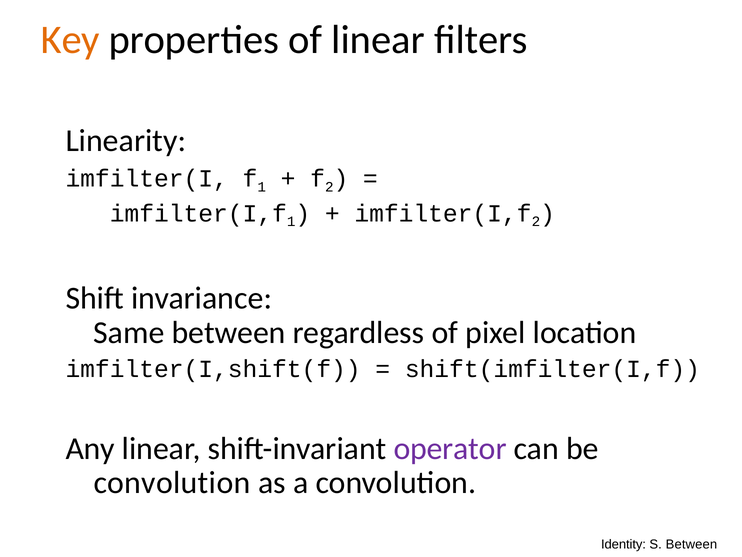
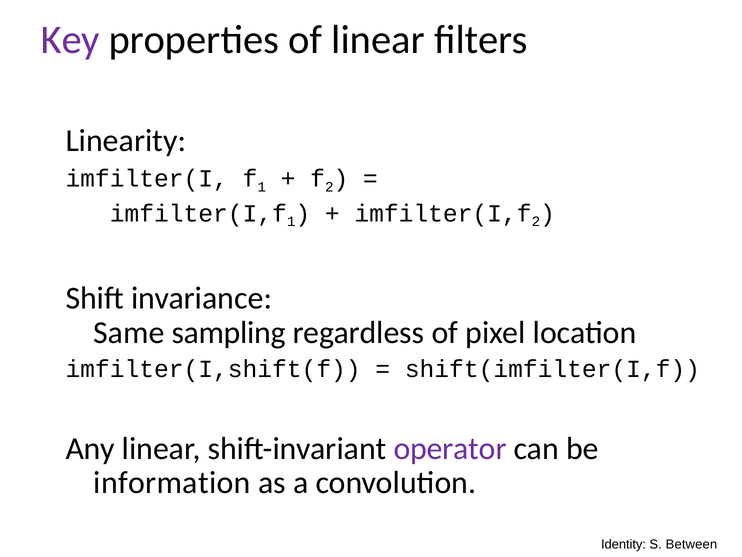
Key colour: orange -> purple
Same between: between -> sampling
convolution at (172, 483): convolution -> information
